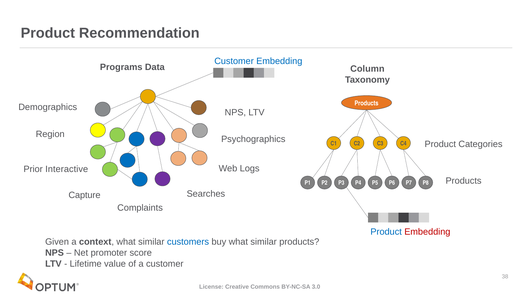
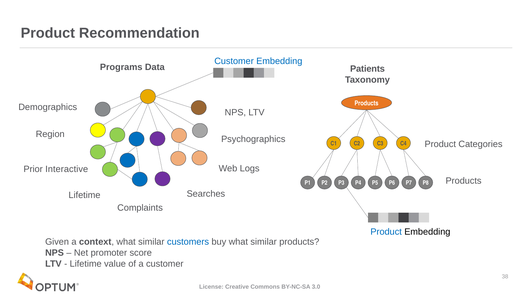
Column: Column -> Patients
Capture at (85, 195): Capture -> Lifetime
Embedding at (427, 231) colour: red -> black
